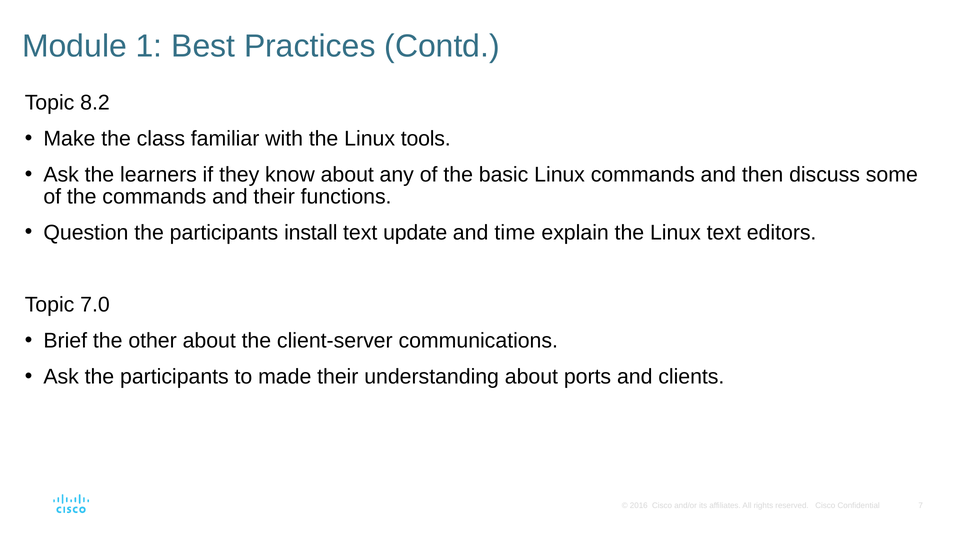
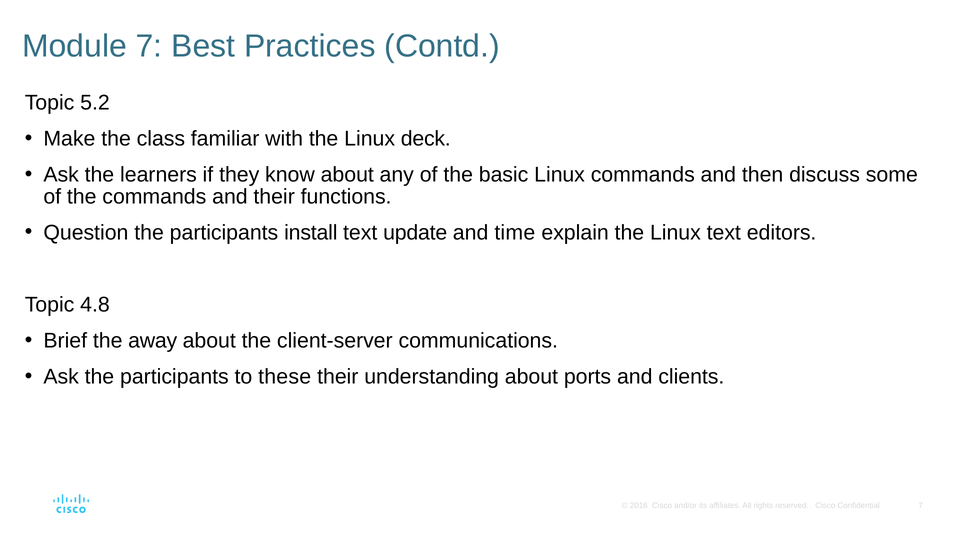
Module 1: 1 -> 7
8.2: 8.2 -> 5.2
tools: tools -> deck
7.0: 7.0 -> 4.8
other: other -> away
made: made -> these
